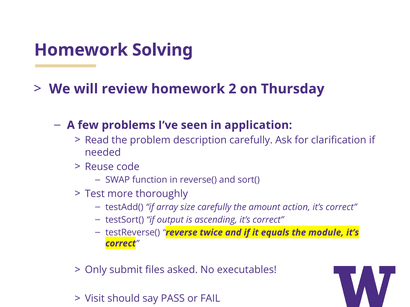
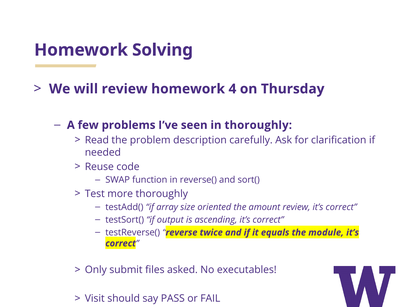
2: 2 -> 4
in application: application -> thoroughly
size carefully: carefully -> oriented
amount action: action -> review
